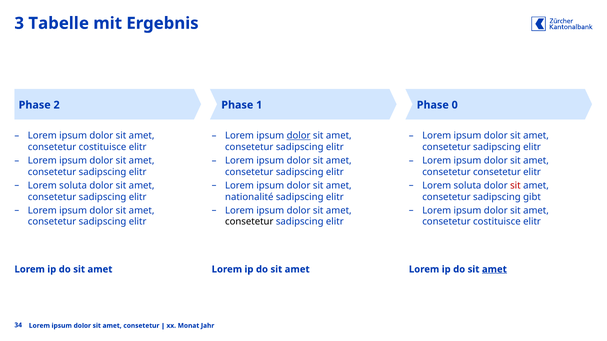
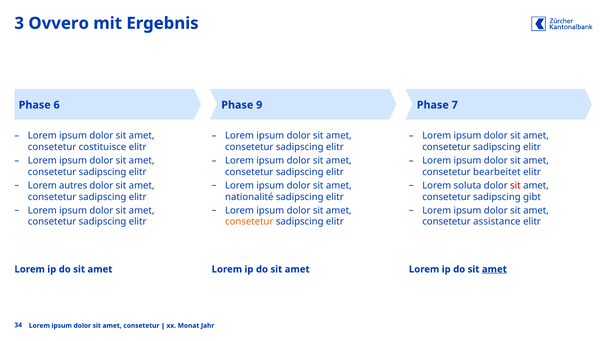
Tabelle: Tabelle -> Ovvero
2: 2 -> 6
1: 1 -> 9
0: 0 -> 7
dolor at (299, 136) underline: present -> none
consetetur consetetur: consetetur -> bearbeitet
soluta at (73, 186): soluta -> autres
consetetur at (249, 222) colour: black -> orange
costituisce at (497, 222): costituisce -> assistance
